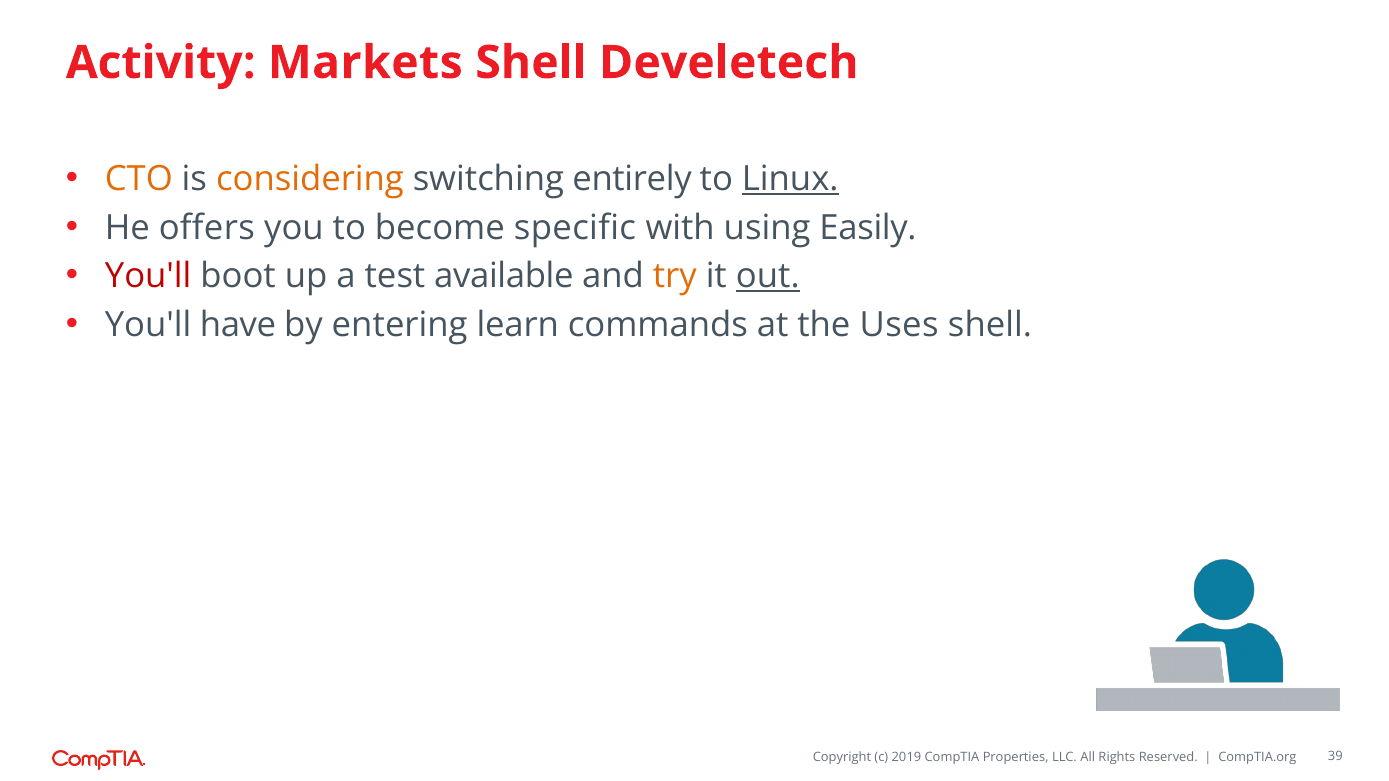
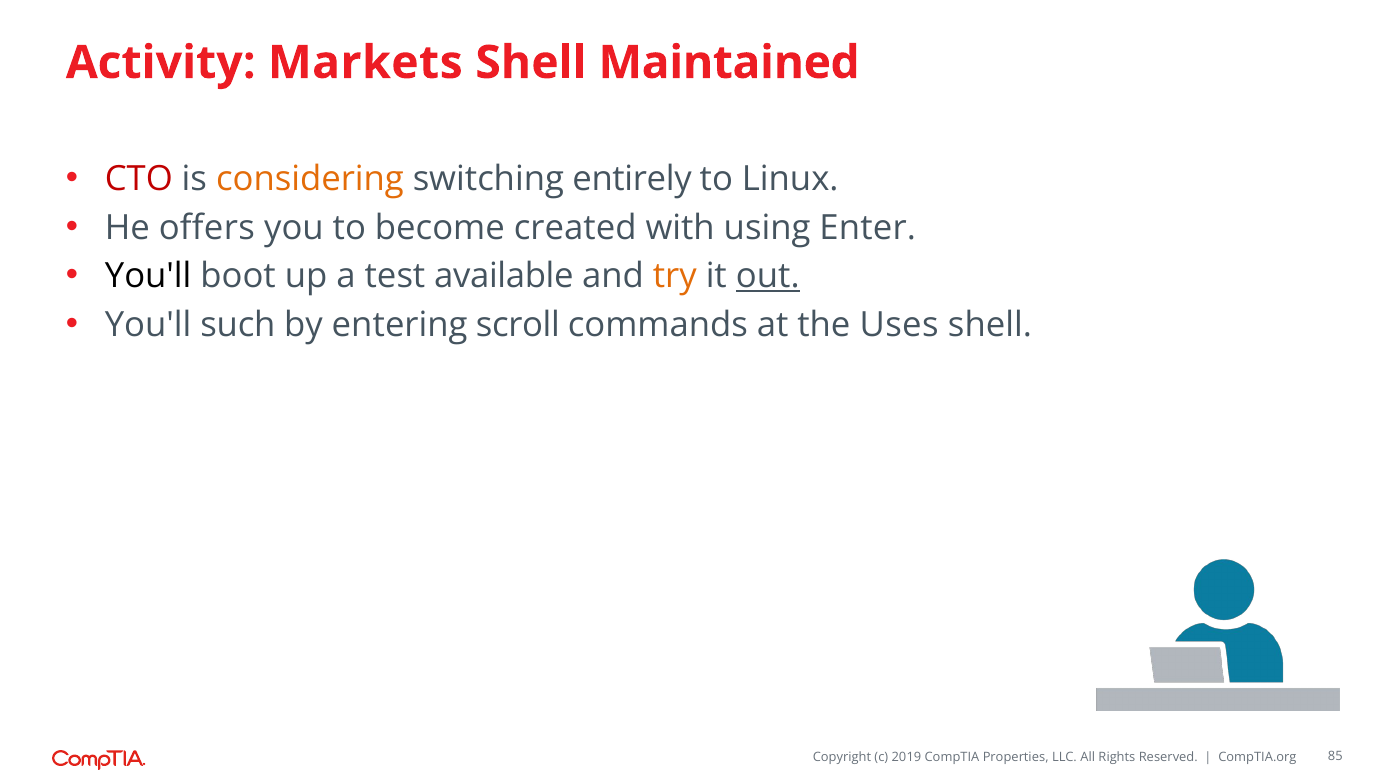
Develetech: Develetech -> Maintained
CTO colour: orange -> red
Linux underline: present -> none
specific: specific -> created
Easily: Easily -> Enter
You'll at (148, 276) colour: red -> black
have: have -> such
learn: learn -> scroll
39: 39 -> 85
